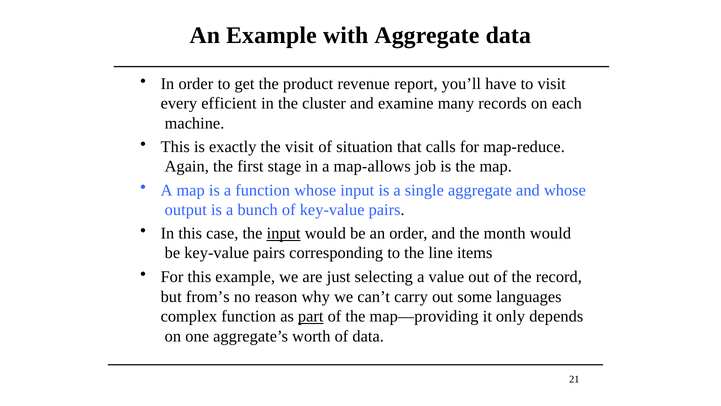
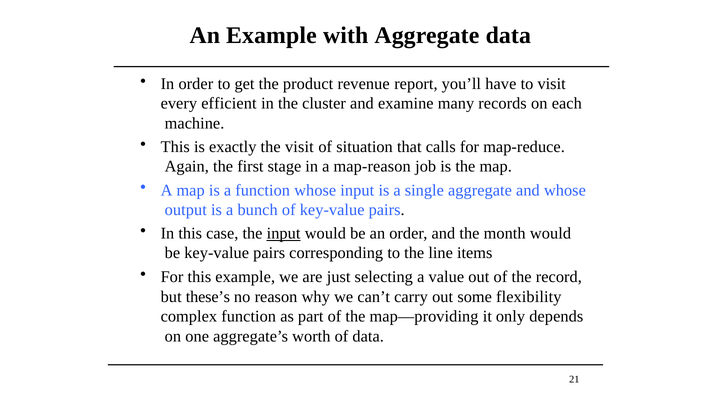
map-allows: map-allows -> map-reason
from’s: from’s -> these’s
languages: languages -> flexibility
part underline: present -> none
